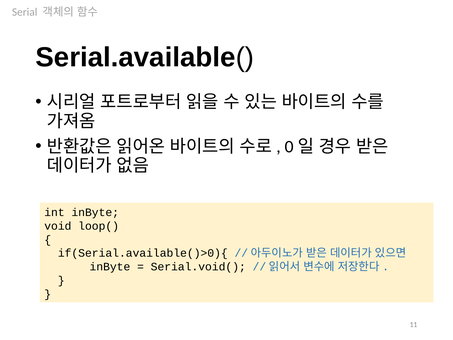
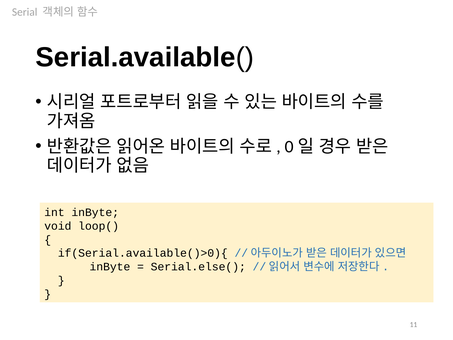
Serial.void(: Serial.void( -> Serial.else(
